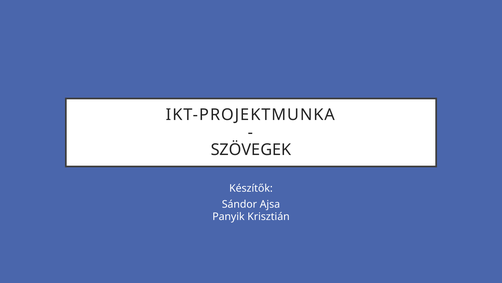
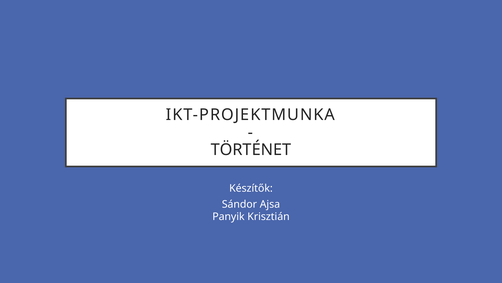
SZÖVEGEK: SZÖVEGEK -> TÖRTÉNET
